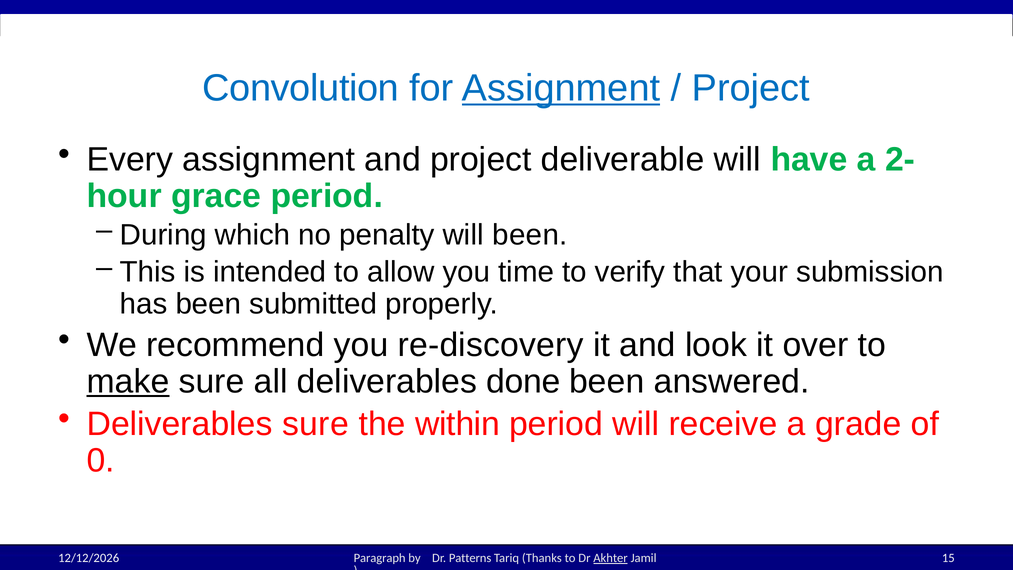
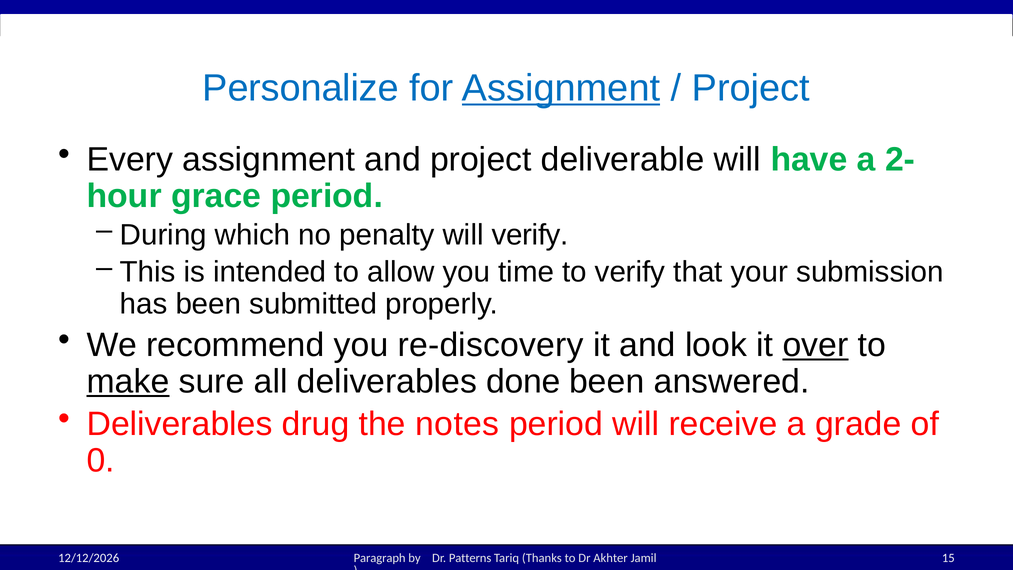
Convolution: Convolution -> Personalize
will been: been -> verify
over underline: none -> present
Deliverables sure: sure -> drug
within: within -> notes
Akhter underline: present -> none
